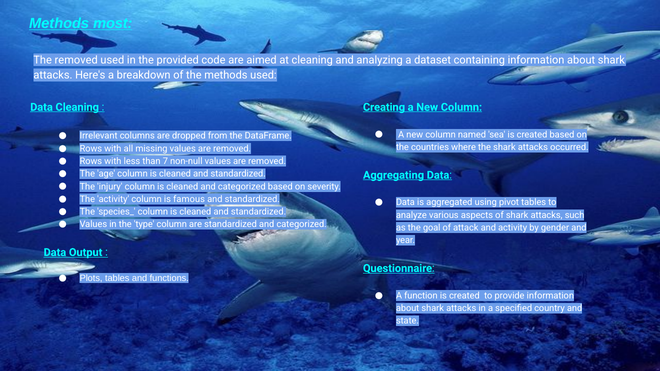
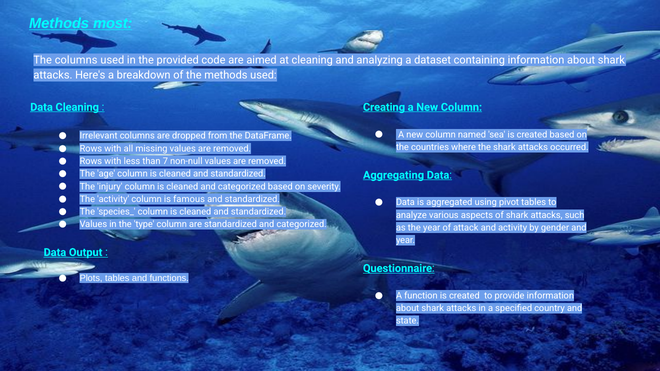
The removed: removed -> columns
the goal: goal -> year
